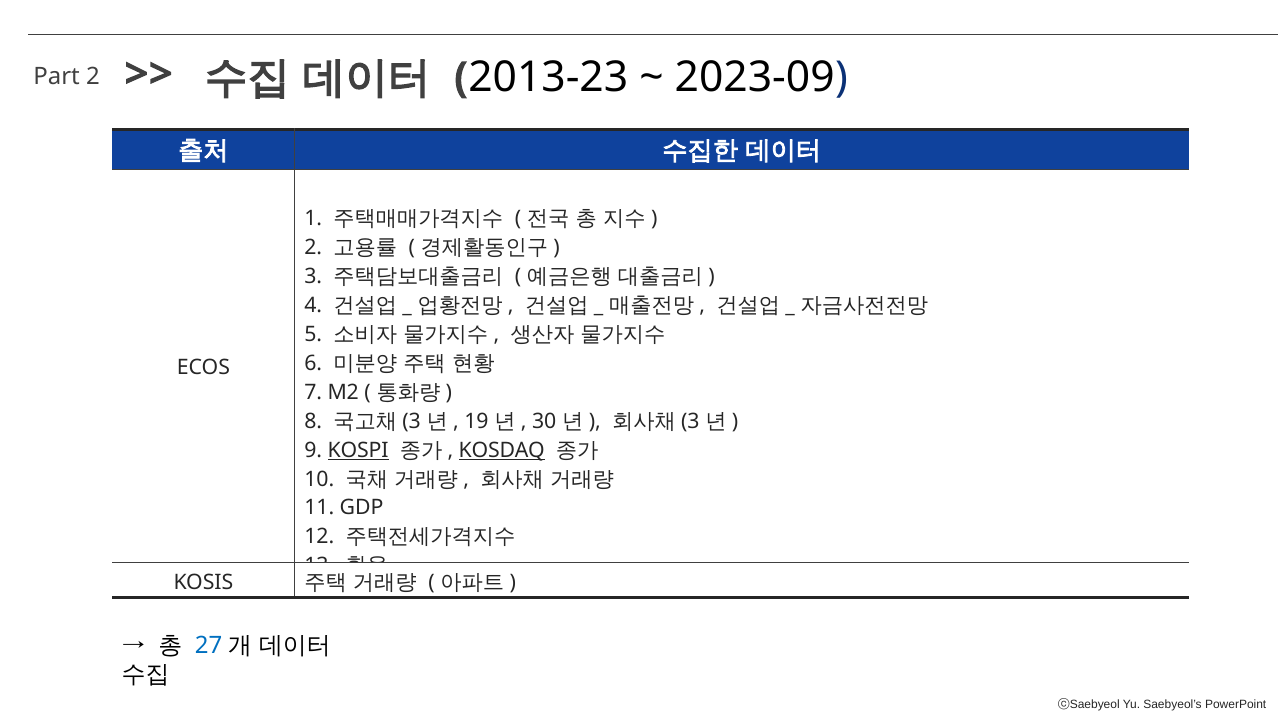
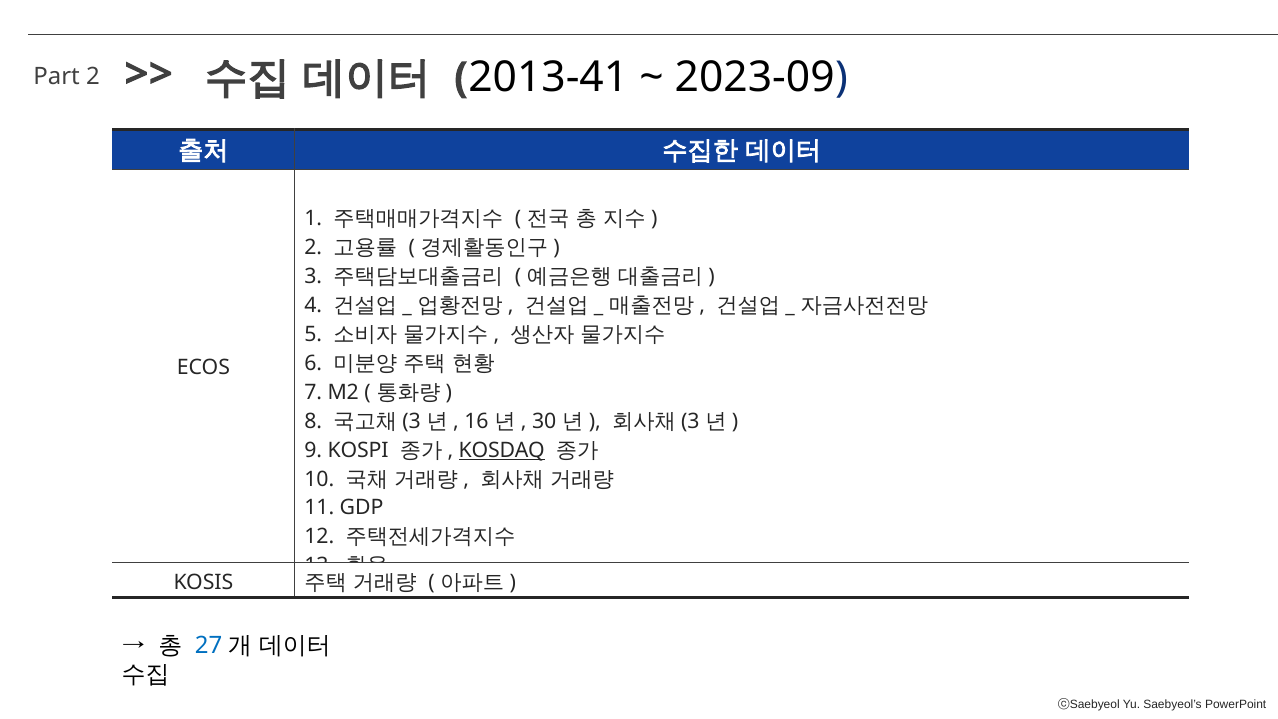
2013-23: 2013-23 -> 2013-41
19: 19 -> 16
KOSPI underline: present -> none
